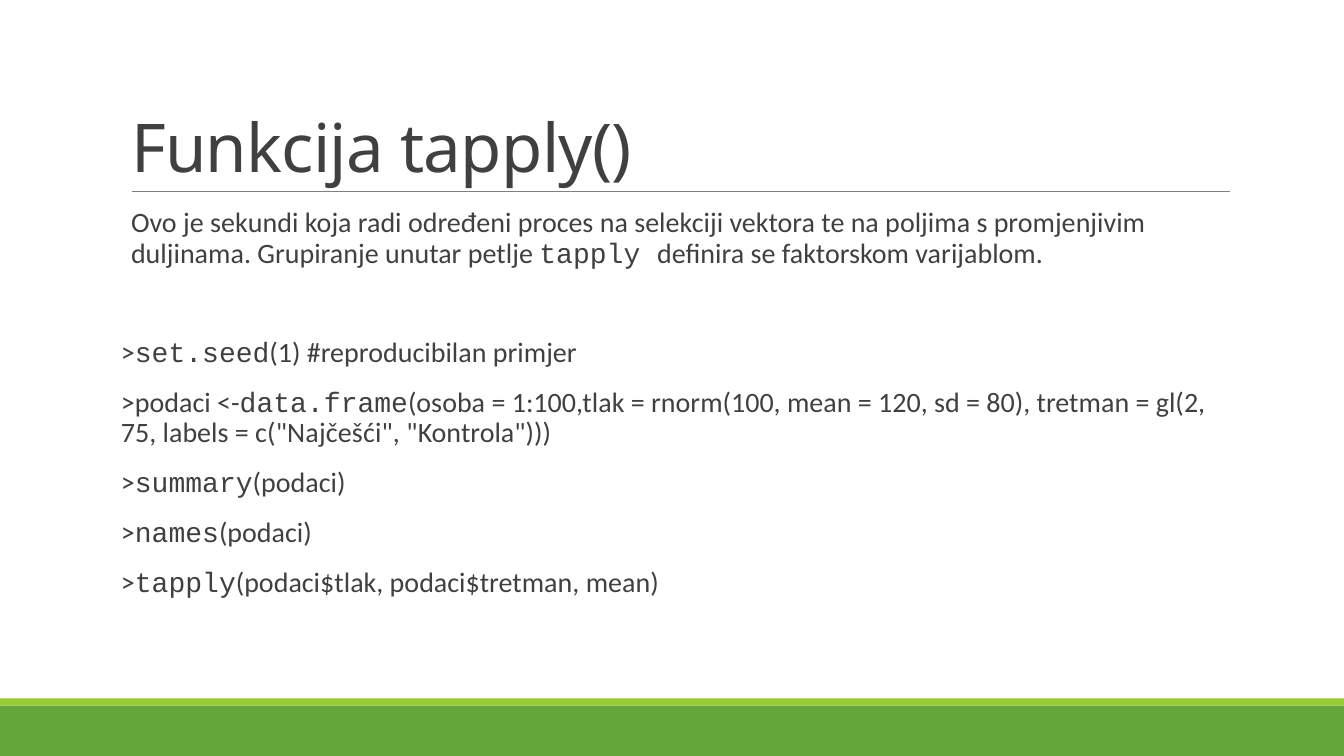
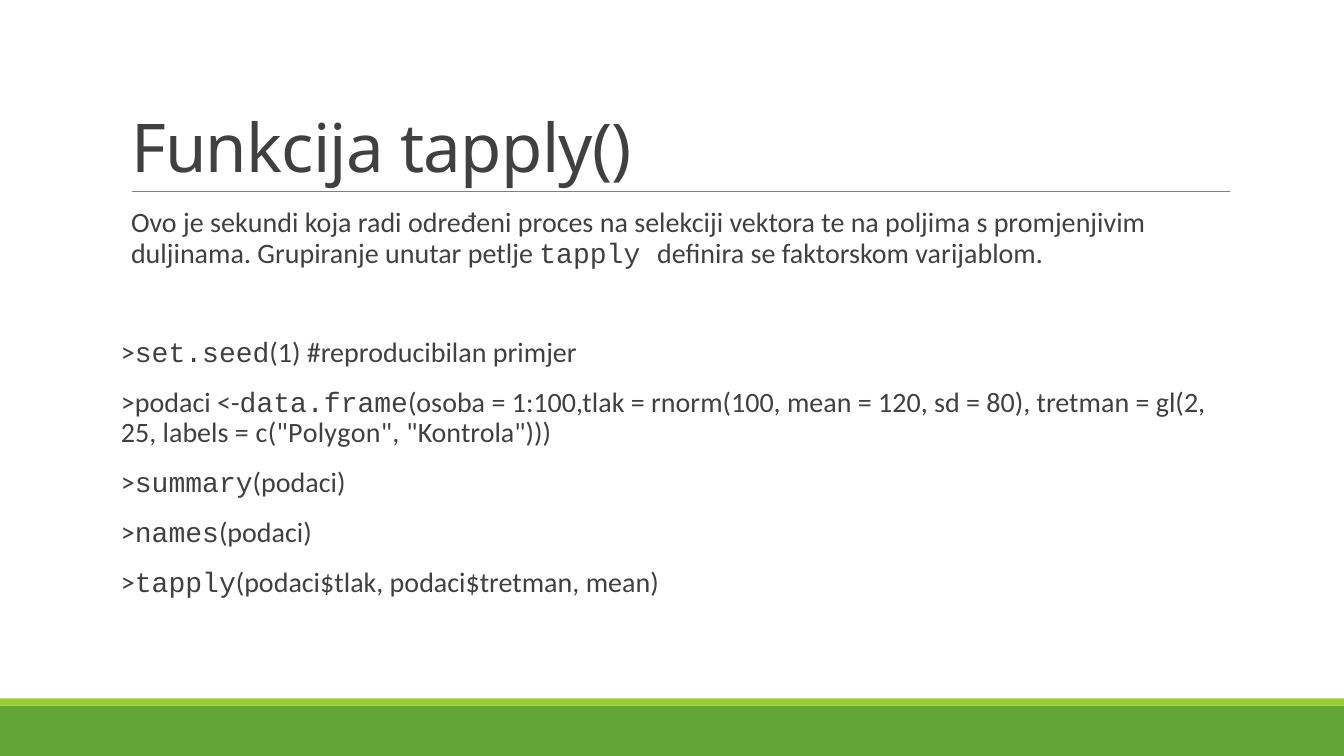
75: 75 -> 25
c("Najčešći: c("Najčešći -> c("Polygon
